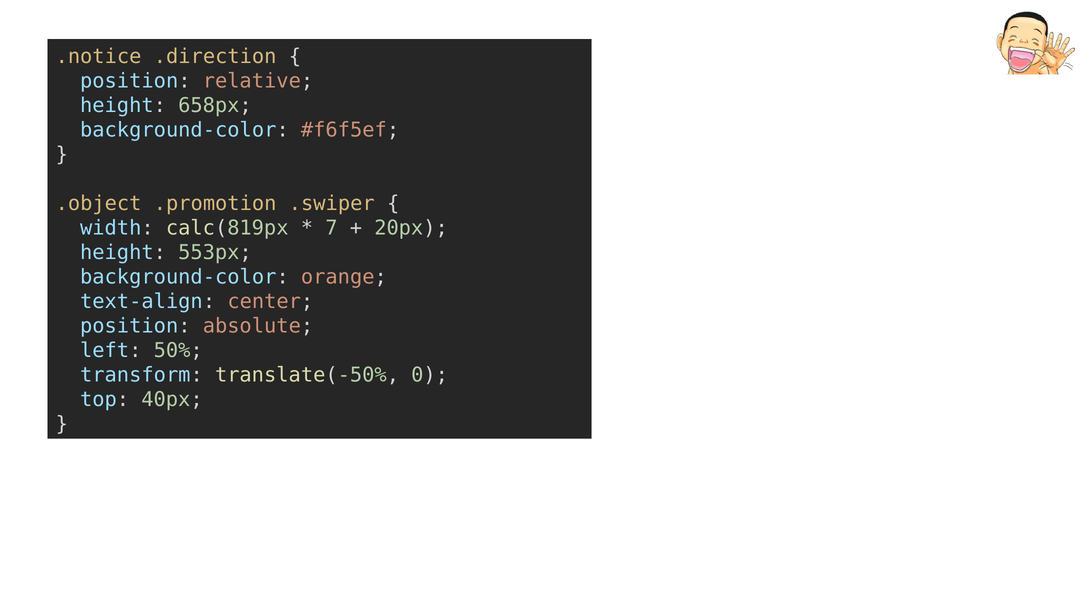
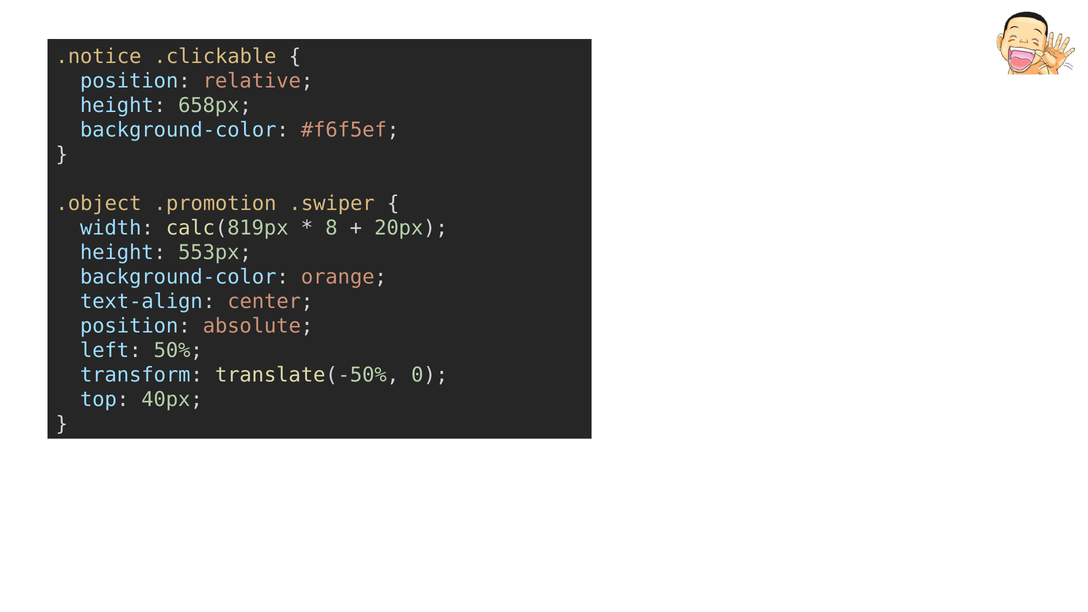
.direction: .direction -> .clickable
7: 7 -> 8
